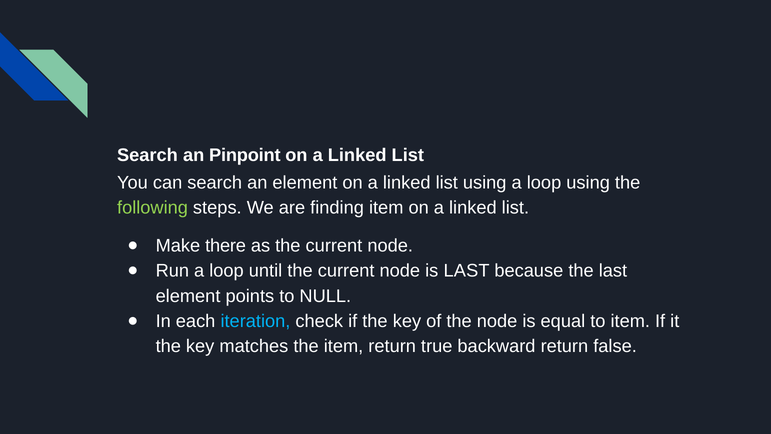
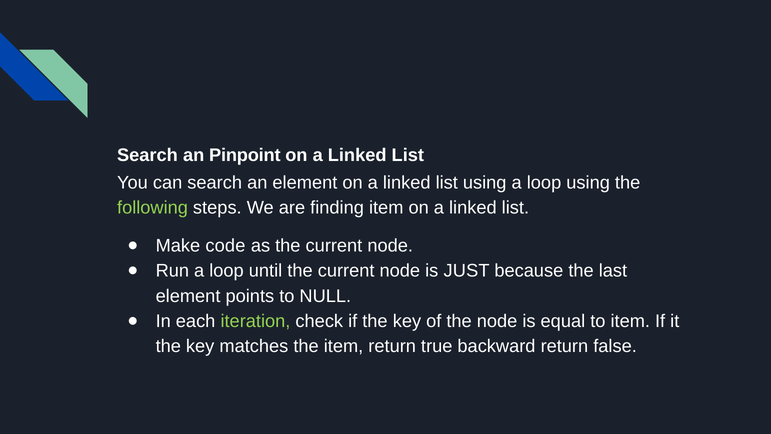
there: there -> code
is LAST: LAST -> JUST
iteration colour: light blue -> light green
